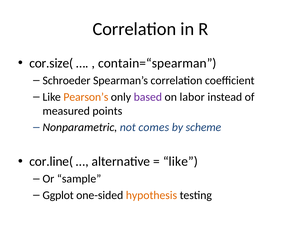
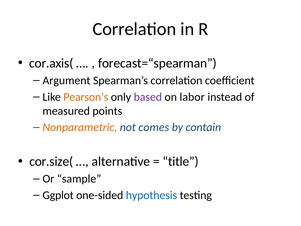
cor.size(: cor.size( -> cor.axis(
contain=“spearman: contain=“spearman -> forecast=“spearman
Schroeder: Schroeder -> Argument
Nonparametric colour: black -> orange
scheme: scheme -> contain
cor.line(: cor.line( -> cor.size(
like at (180, 161): like -> title
hypothesis colour: orange -> blue
